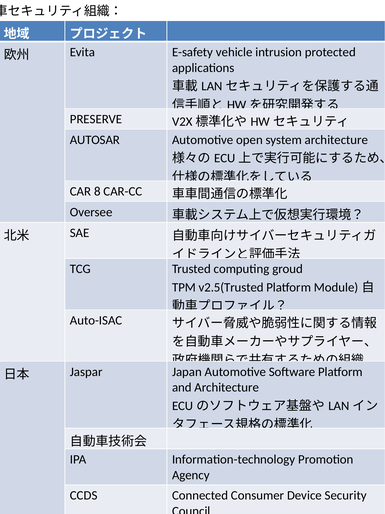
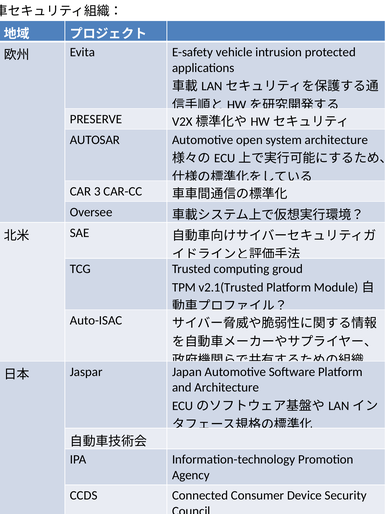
8: 8 -> 3
v2.5(Trusted: v2.5(Trusted -> v2.1(Trusted
